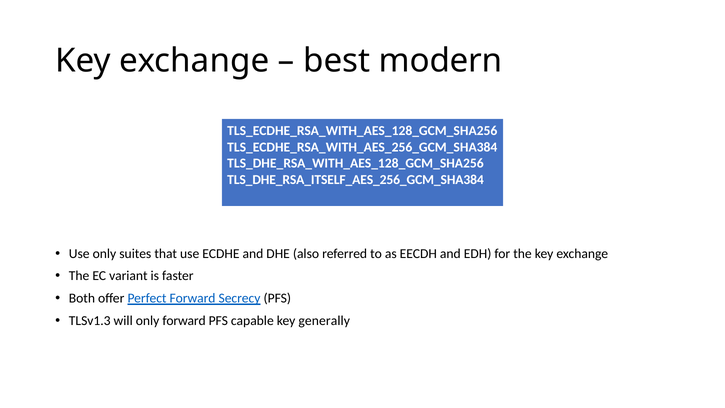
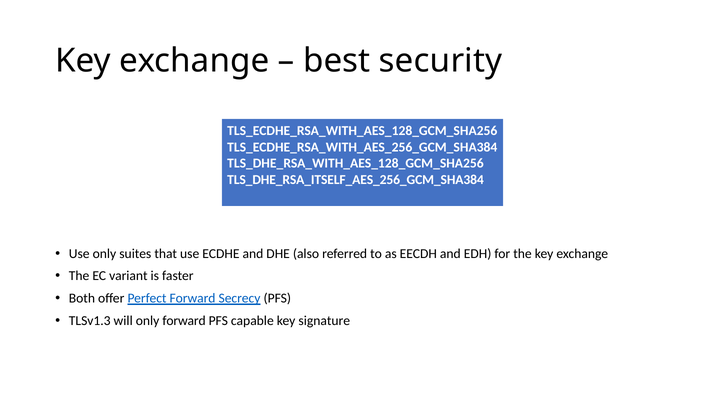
modern: modern -> security
generally: generally -> signature
